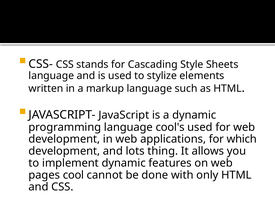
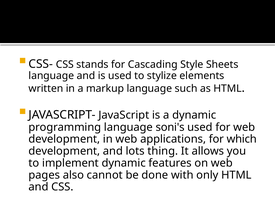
cool's: cool's -> soni's
cool: cool -> also
